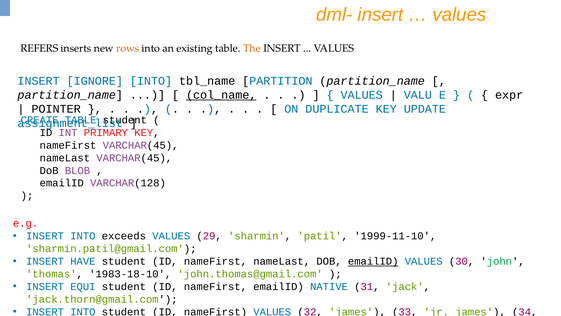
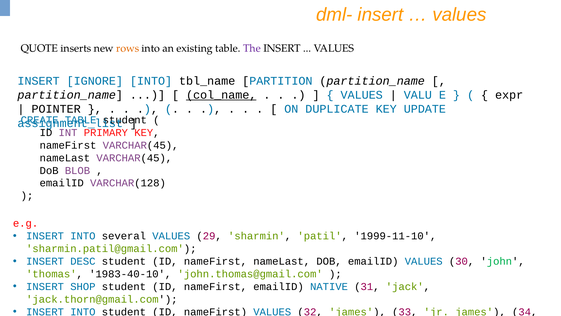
REFERS: REFERS -> QUOTE
The colour: orange -> purple
exceeds: exceeds -> several
HAVE: HAVE -> DESC
emailID at (373, 261) underline: present -> none
1983-18-10: 1983-18-10 -> 1983-40-10
EQUI: EQUI -> SHOP
